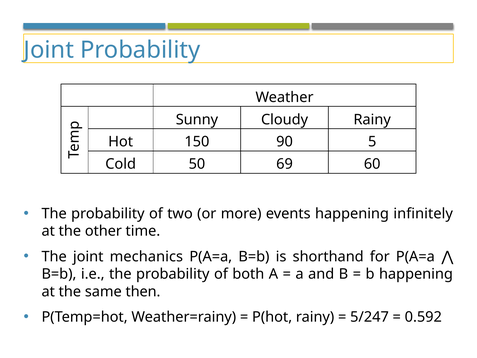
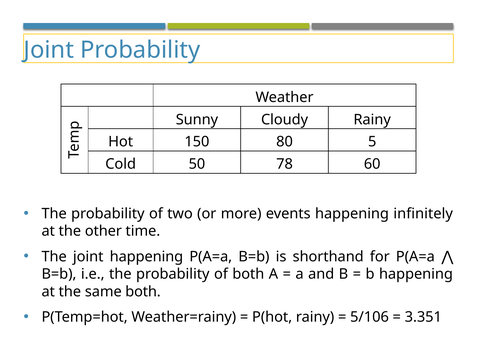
90: 90 -> 80
69: 69 -> 78
joint mechanics: mechanics -> happening
same then: then -> both
5/247: 5/247 -> 5/106
0.592: 0.592 -> 3.351
